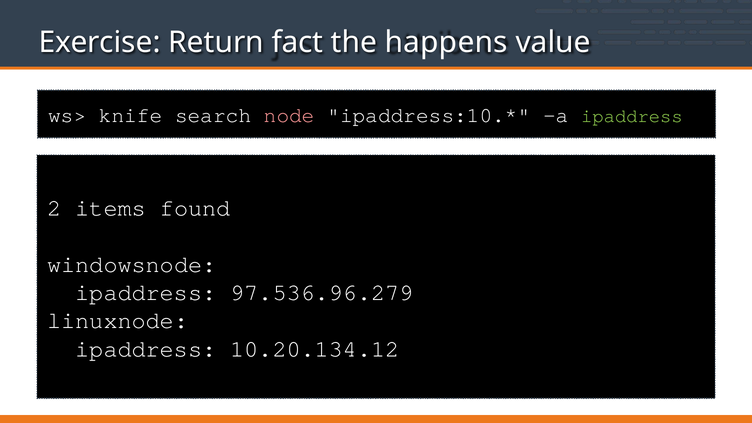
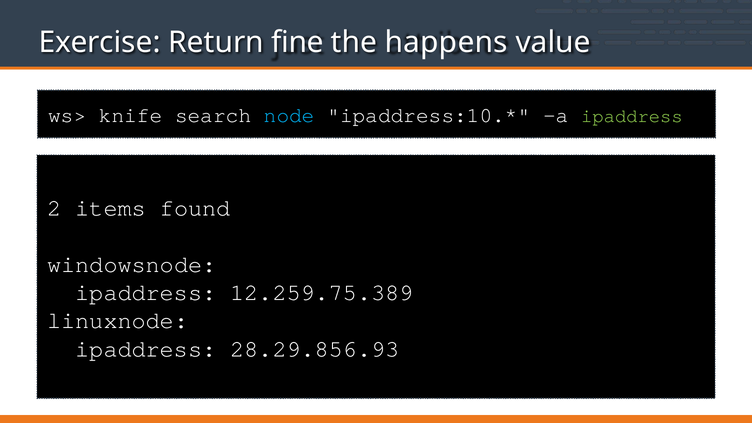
fact: fact -> fine
node colour: pink -> light blue
97.536.96.279: 97.536.96.279 -> 12.259.75.389
10.20.134.12: 10.20.134.12 -> 28.29.856.93
